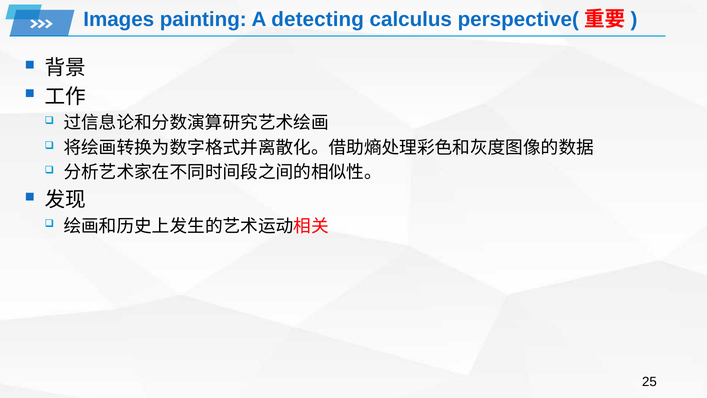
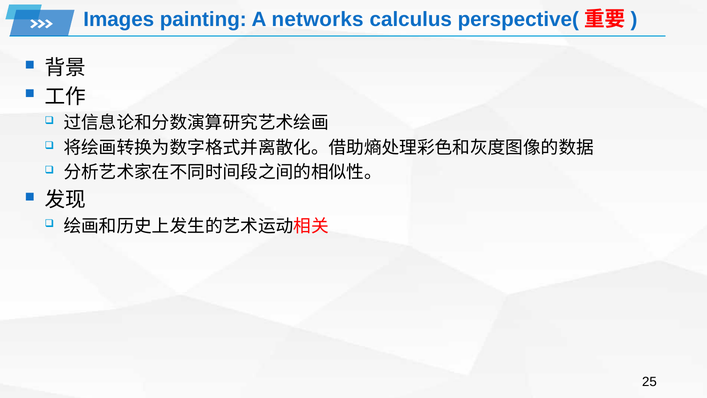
detecting: detecting -> networks
